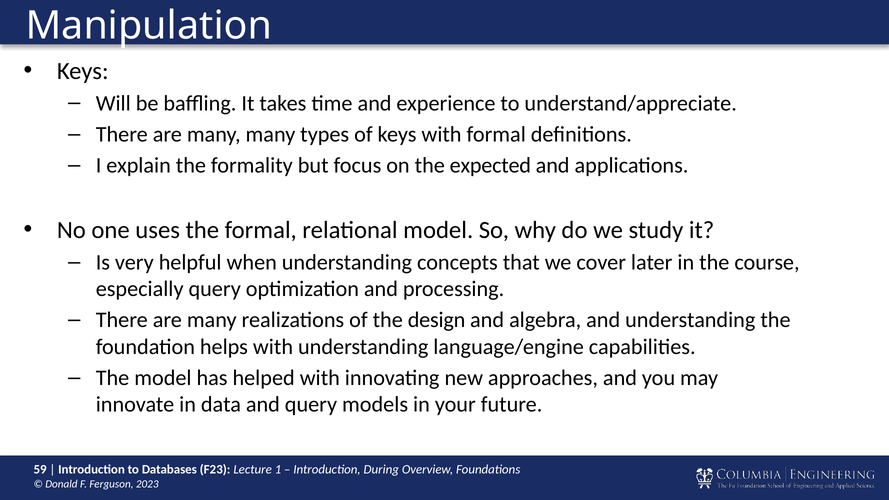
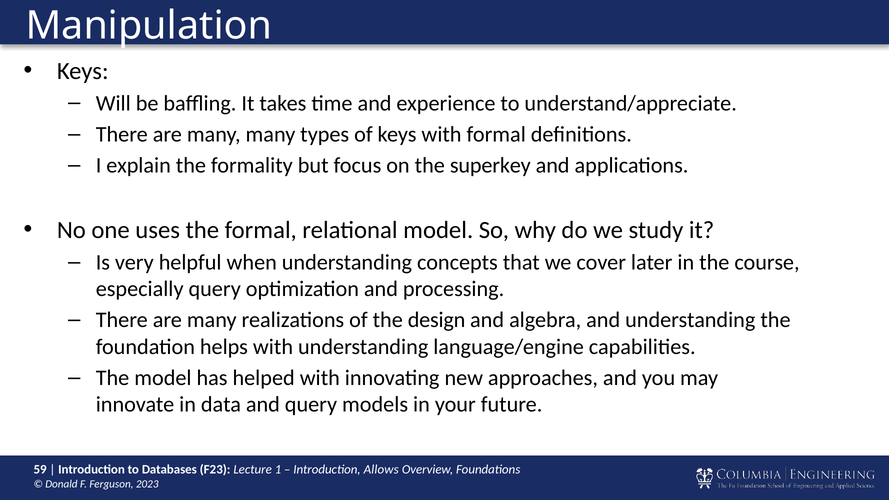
expected: expected -> superkey
During: During -> Allows
